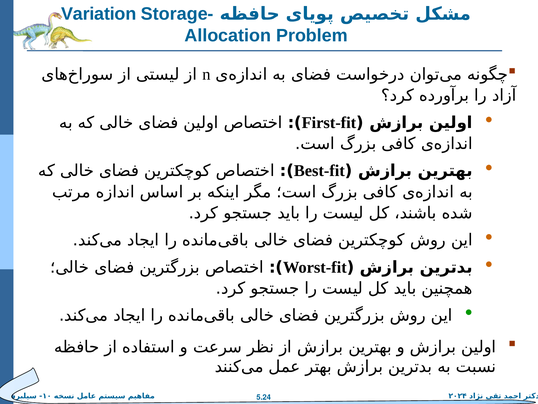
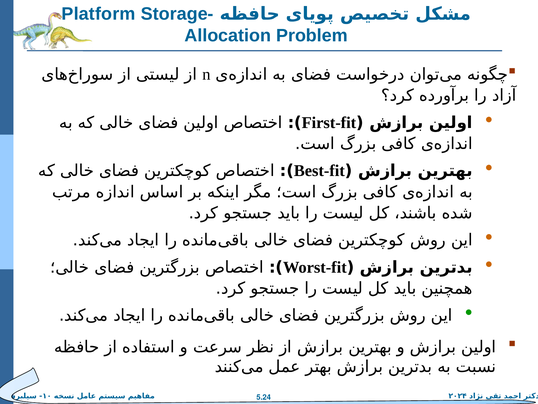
Variation: Variation -> Platform
